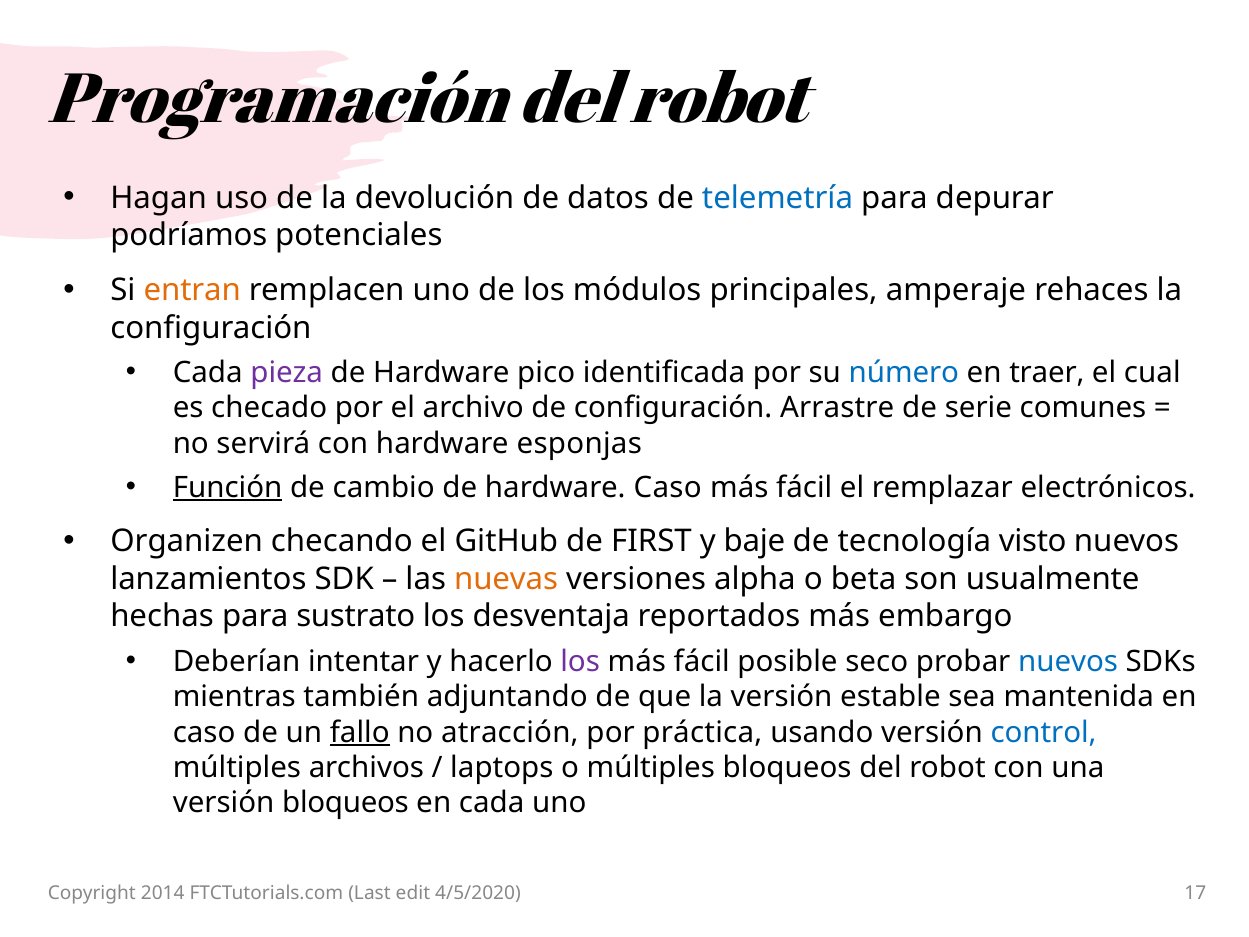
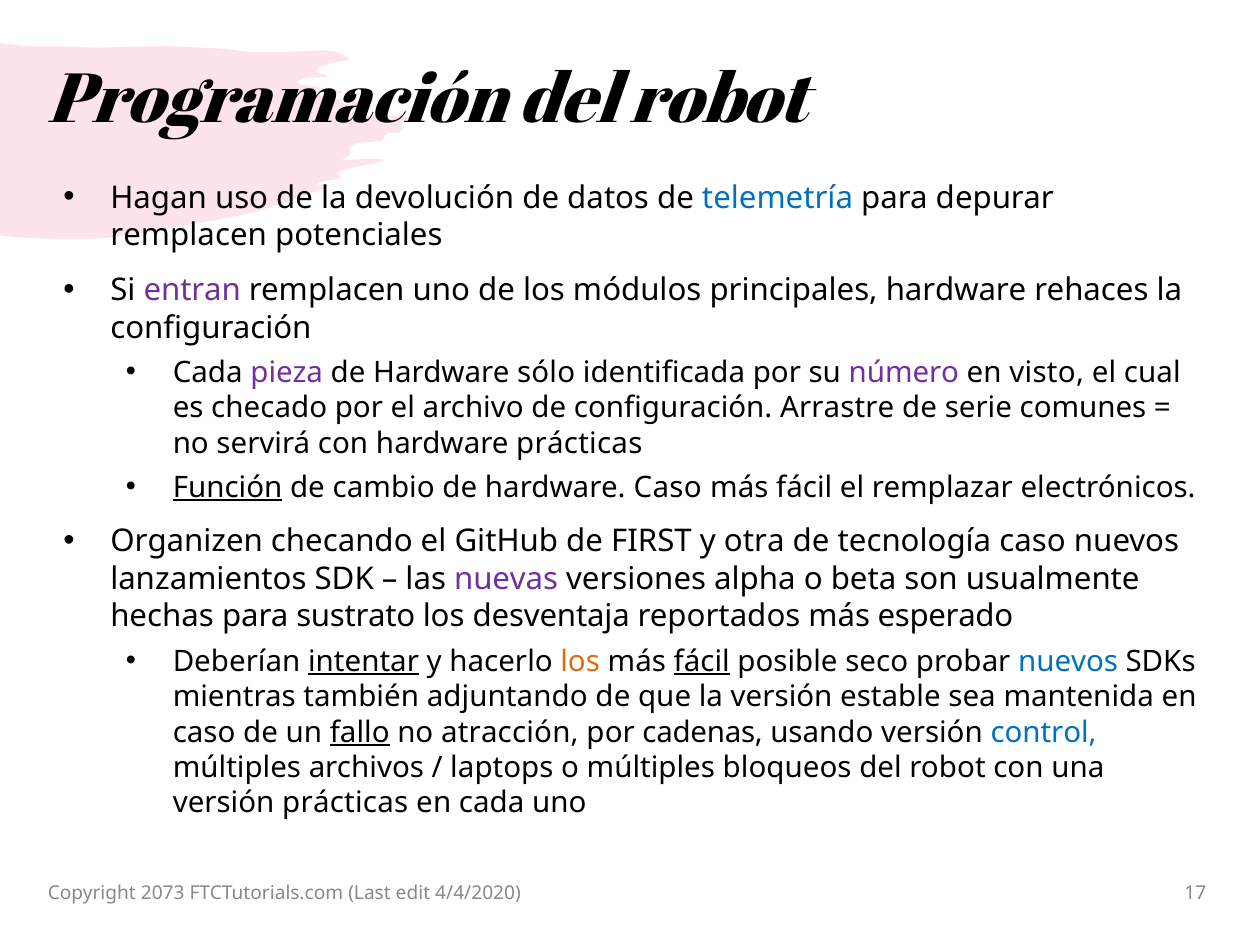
podríamos at (189, 235): podríamos -> remplacen
entran colour: orange -> purple
principales amperaje: amperaje -> hardware
pico: pico -> sólo
número colour: blue -> purple
traer: traer -> visto
hardware esponjas: esponjas -> prácticas
baje: baje -> otra
tecnología visto: visto -> caso
nuevas colour: orange -> purple
embargo: embargo -> esperado
intentar underline: none -> present
los at (580, 661) colour: purple -> orange
fácil at (702, 661) underline: none -> present
práctica: práctica -> cadenas
versión bloqueos: bloqueos -> prácticas
2014: 2014 -> 2073
4/5/2020: 4/5/2020 -> 4/4/2020
